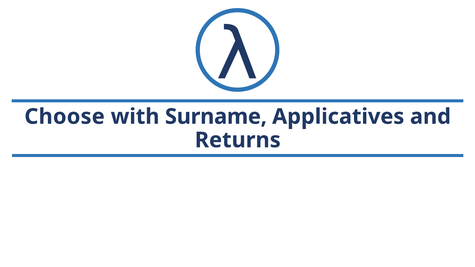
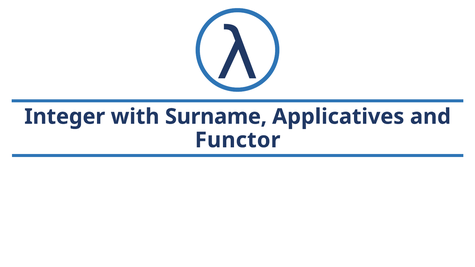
Choose: Choose -> Integer
Returns: Returns -> Functor
